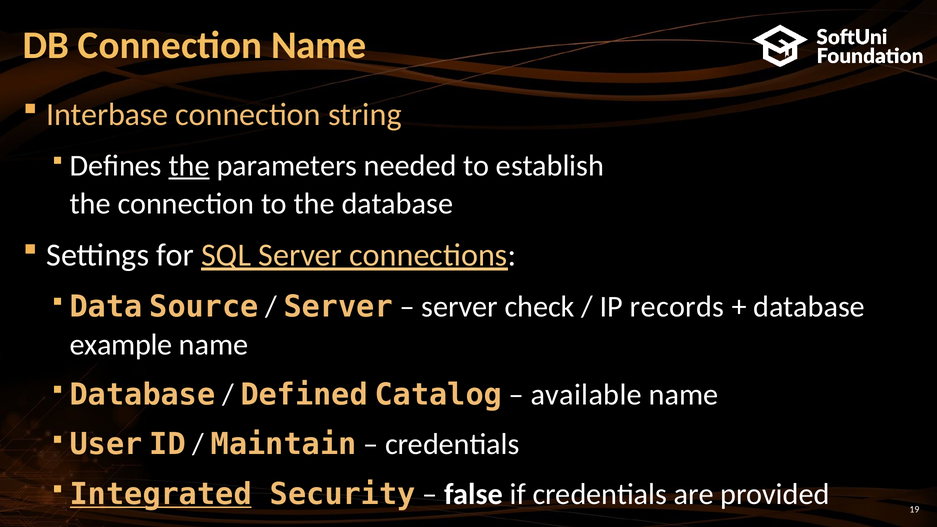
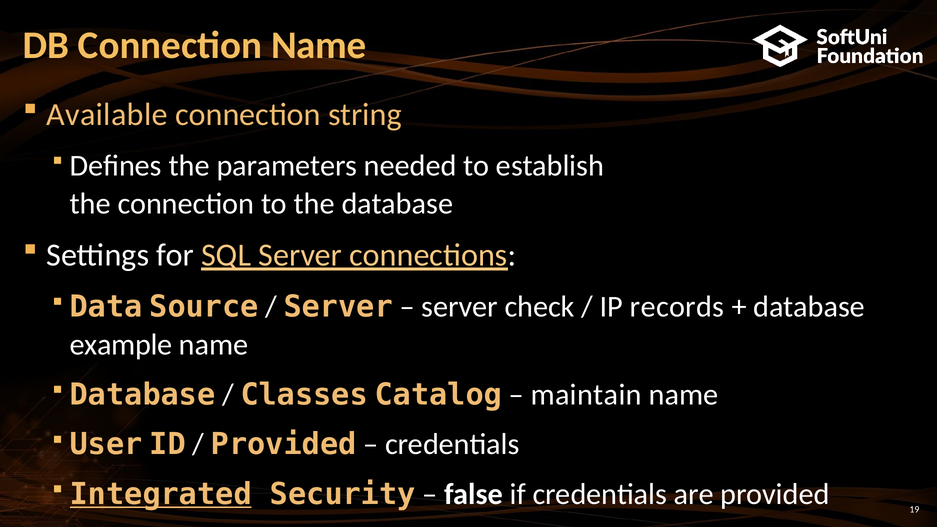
Interbase: Interbase -> Available
the at (189, 166) underline: present -> none
Defined: Defined -> Classes
available: available -> maintain
Maintain at (284, 445): Maintain -> Provided
